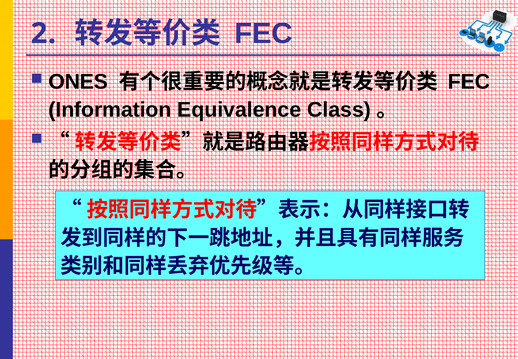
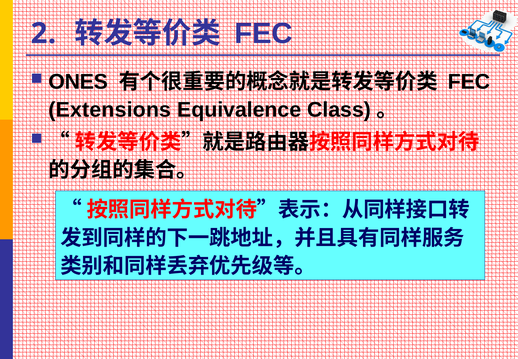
Information: Information -> Extensions
